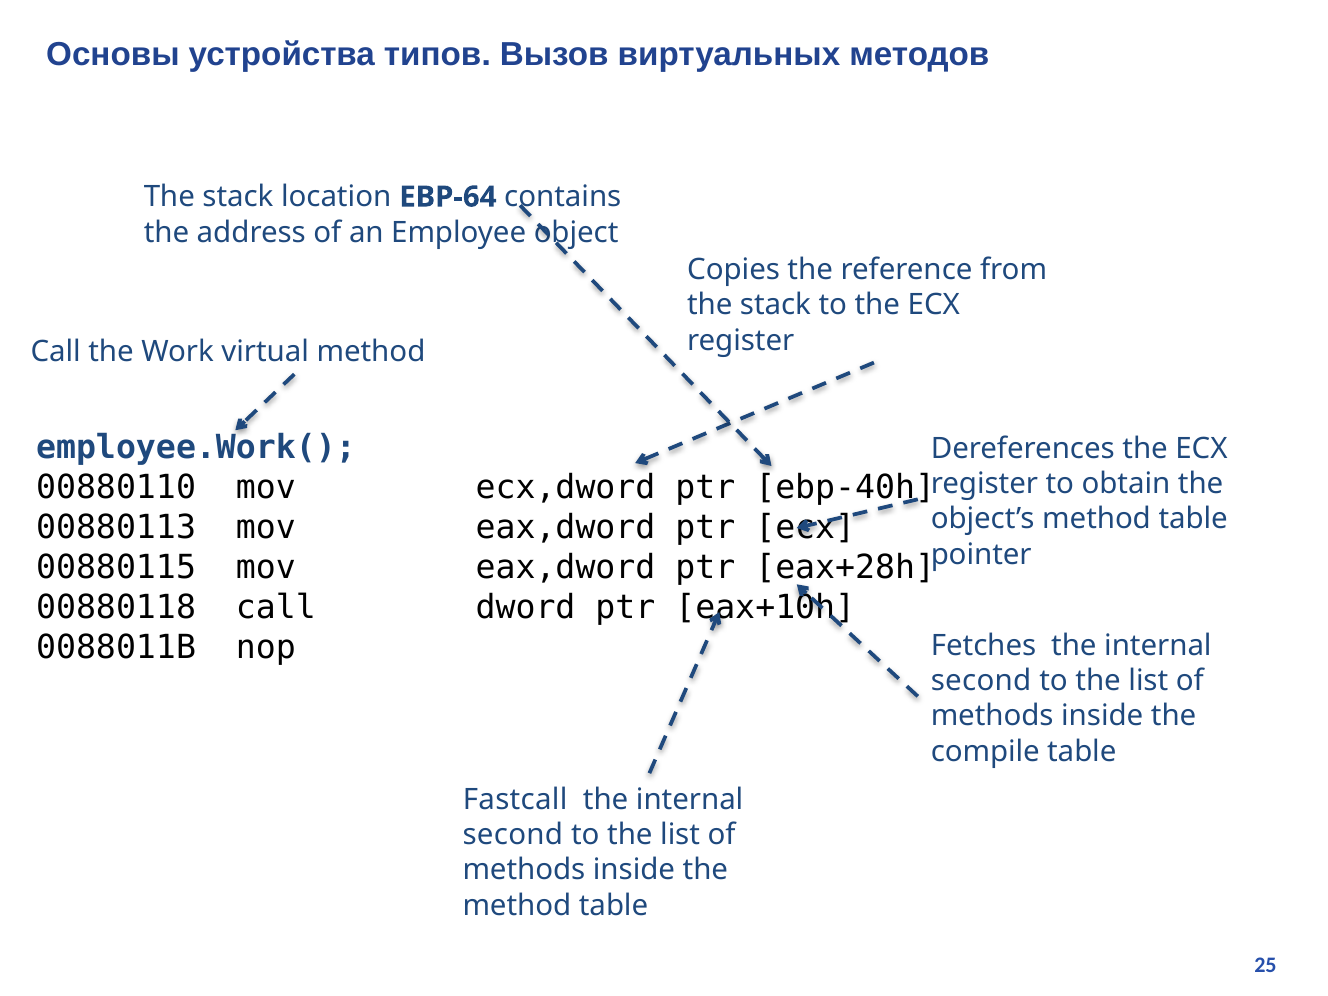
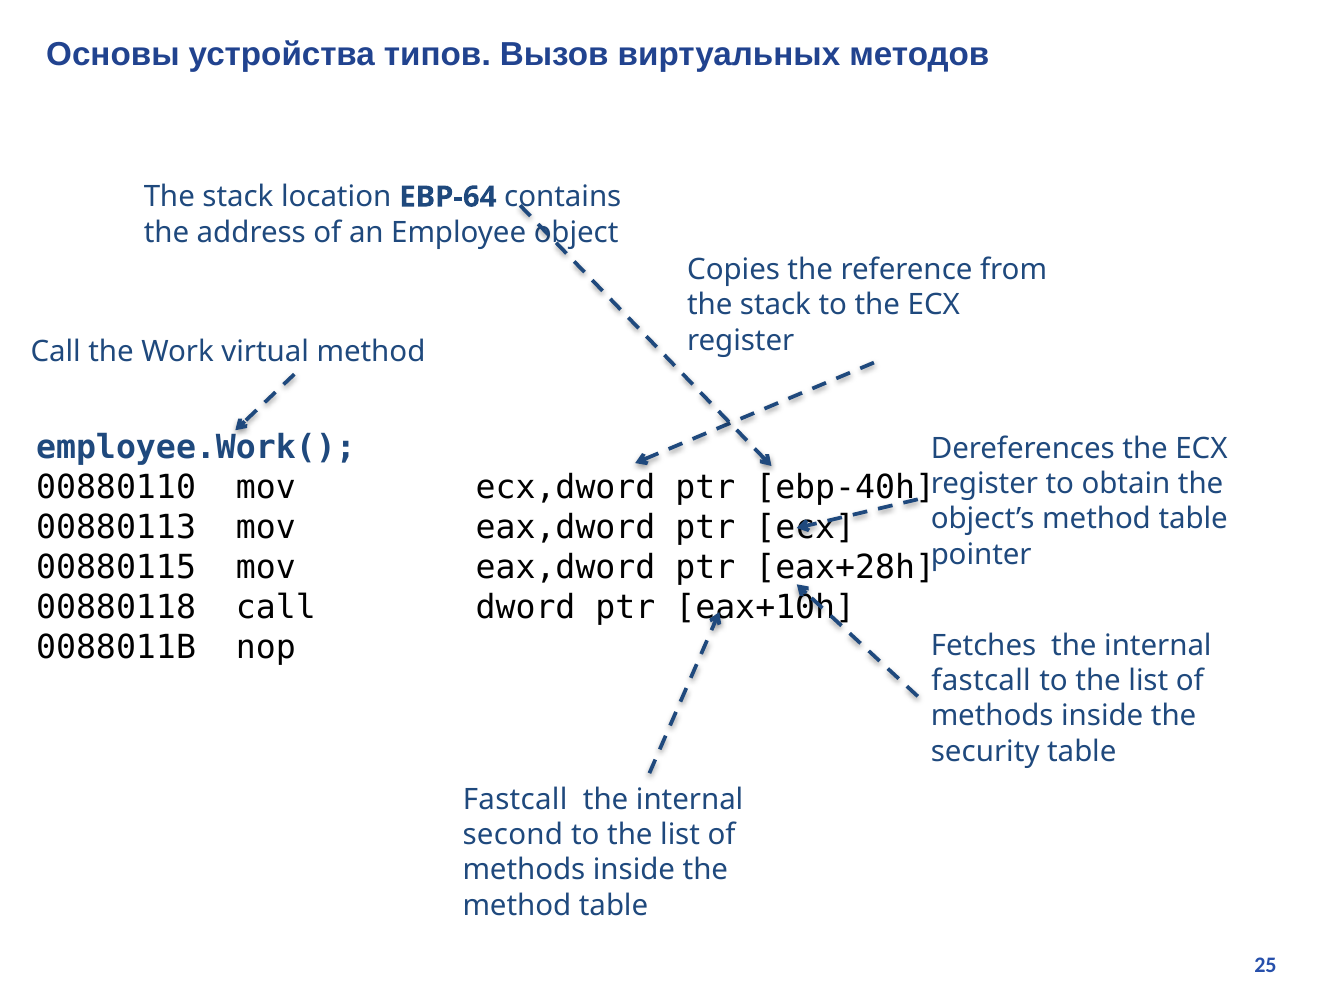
second at (981, 681): second -> fastcall
compile: compile -> security
